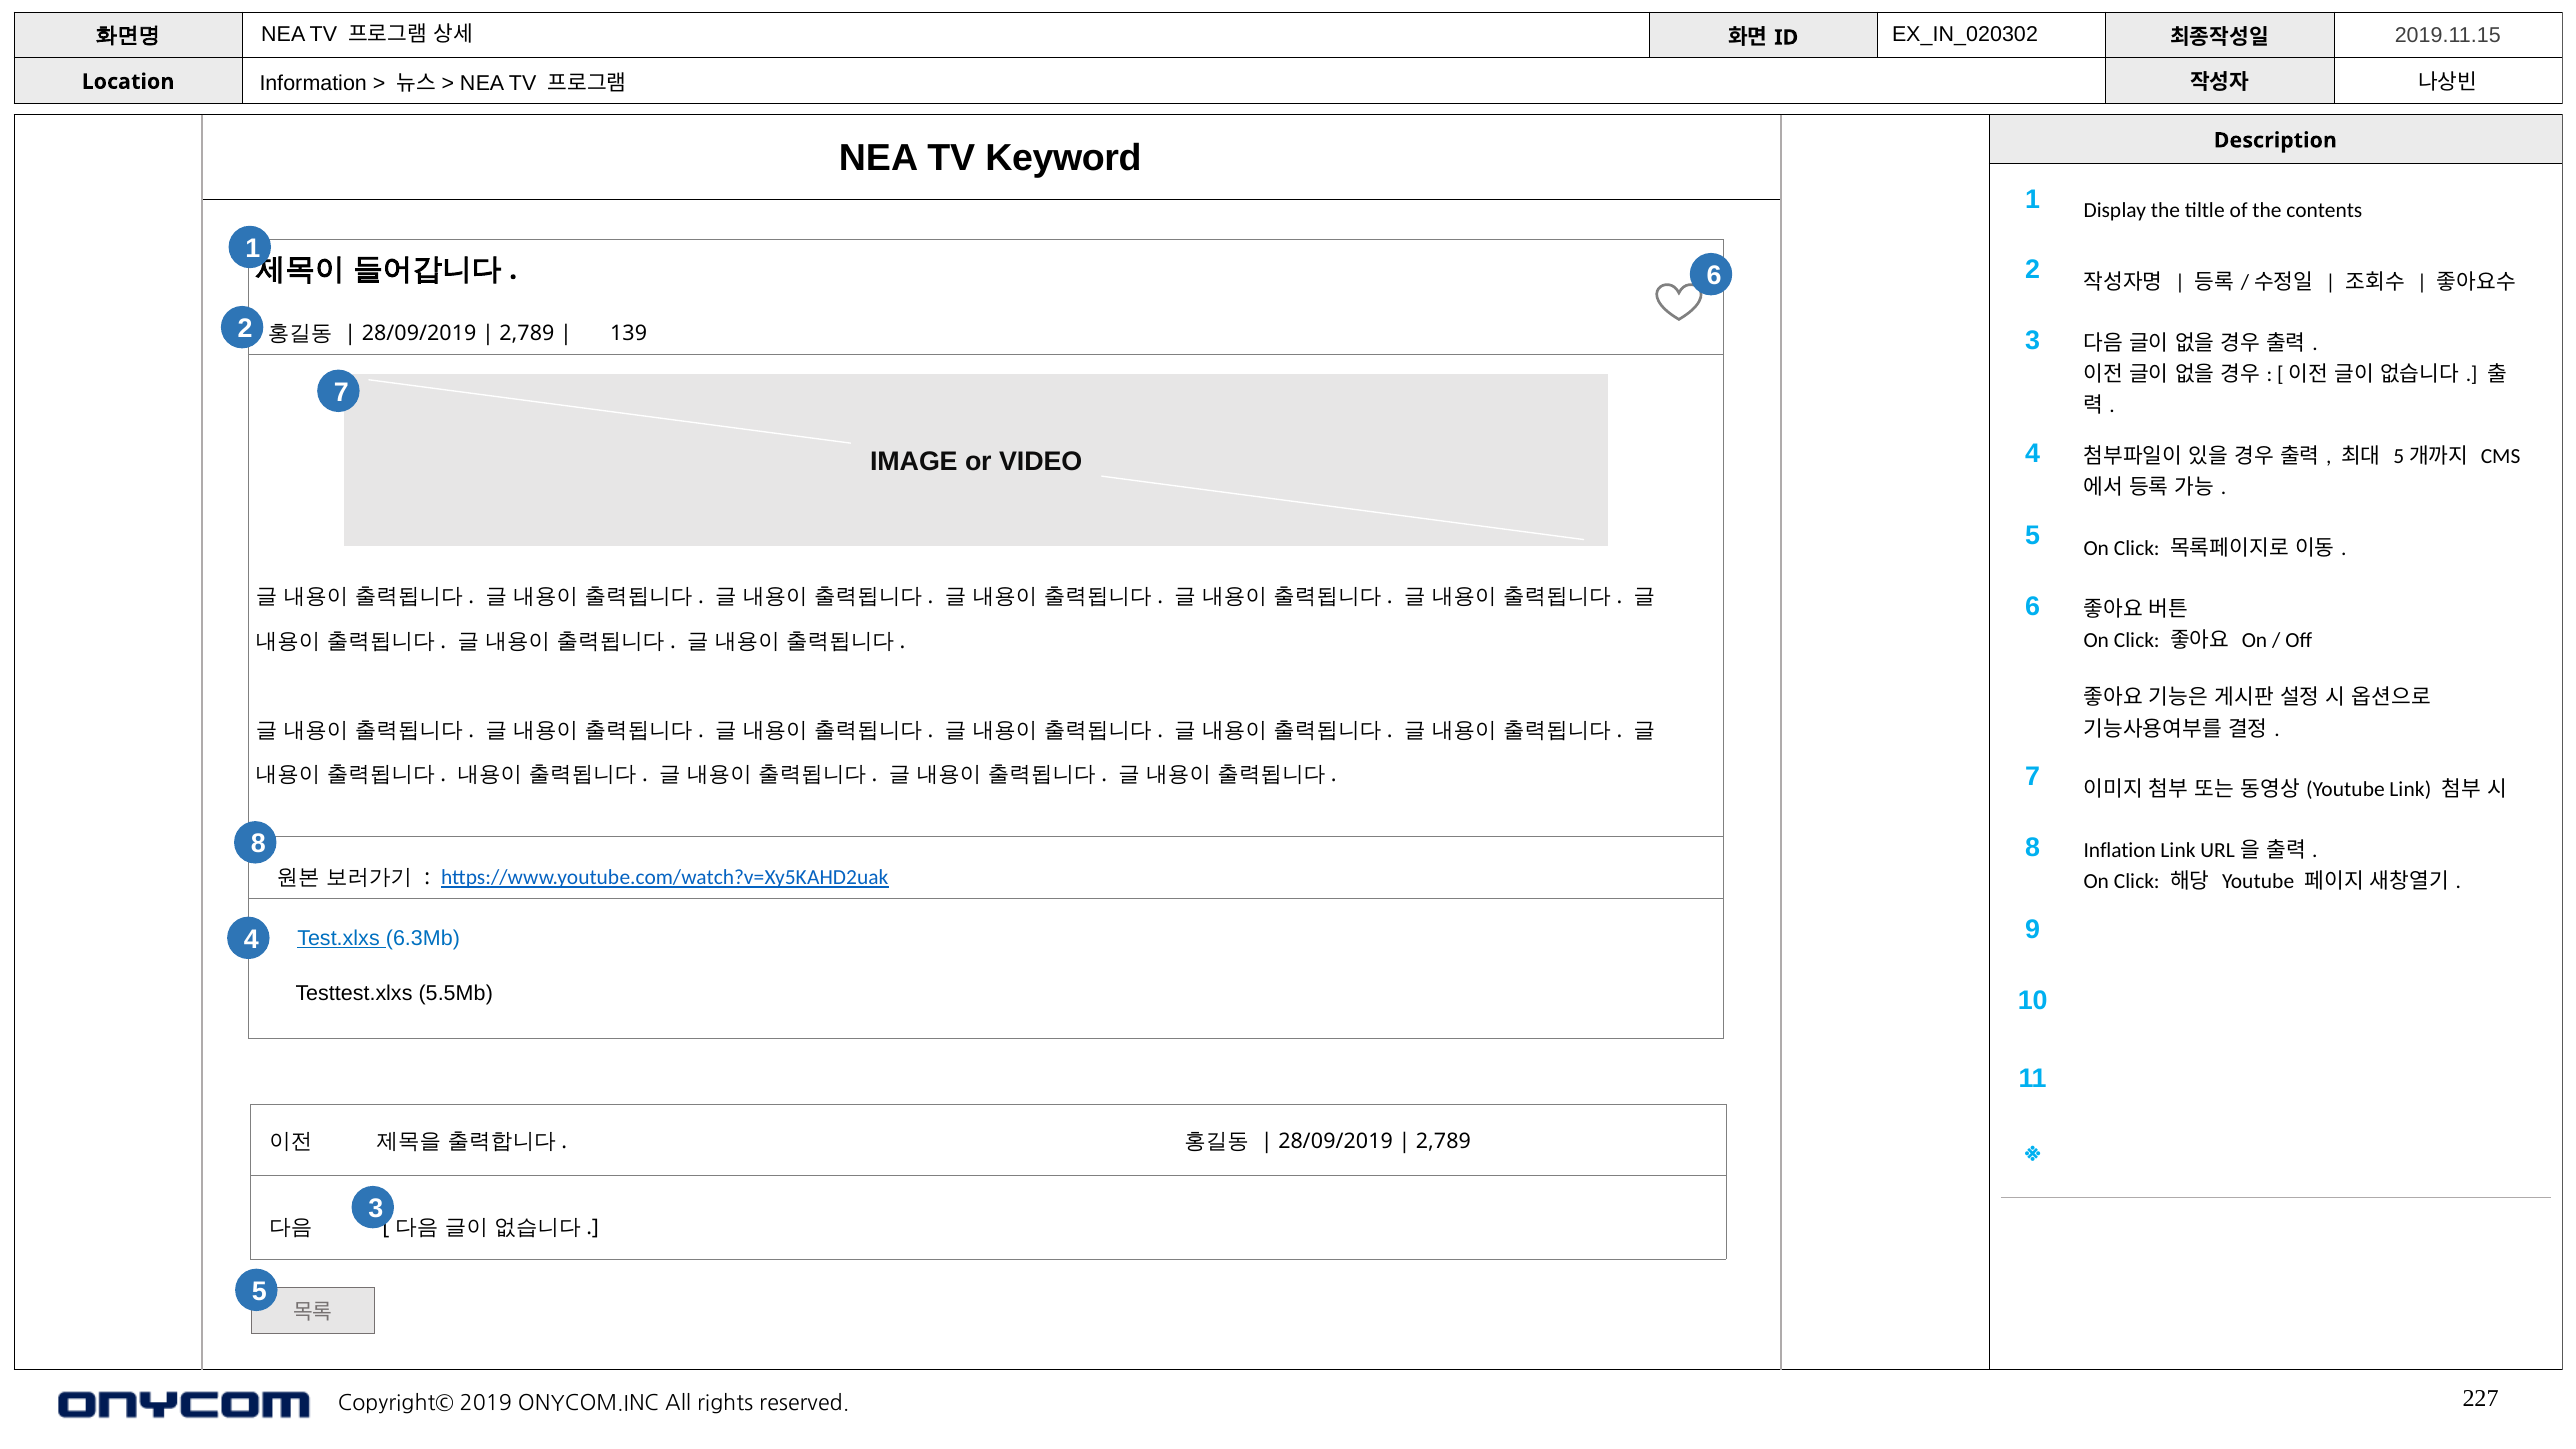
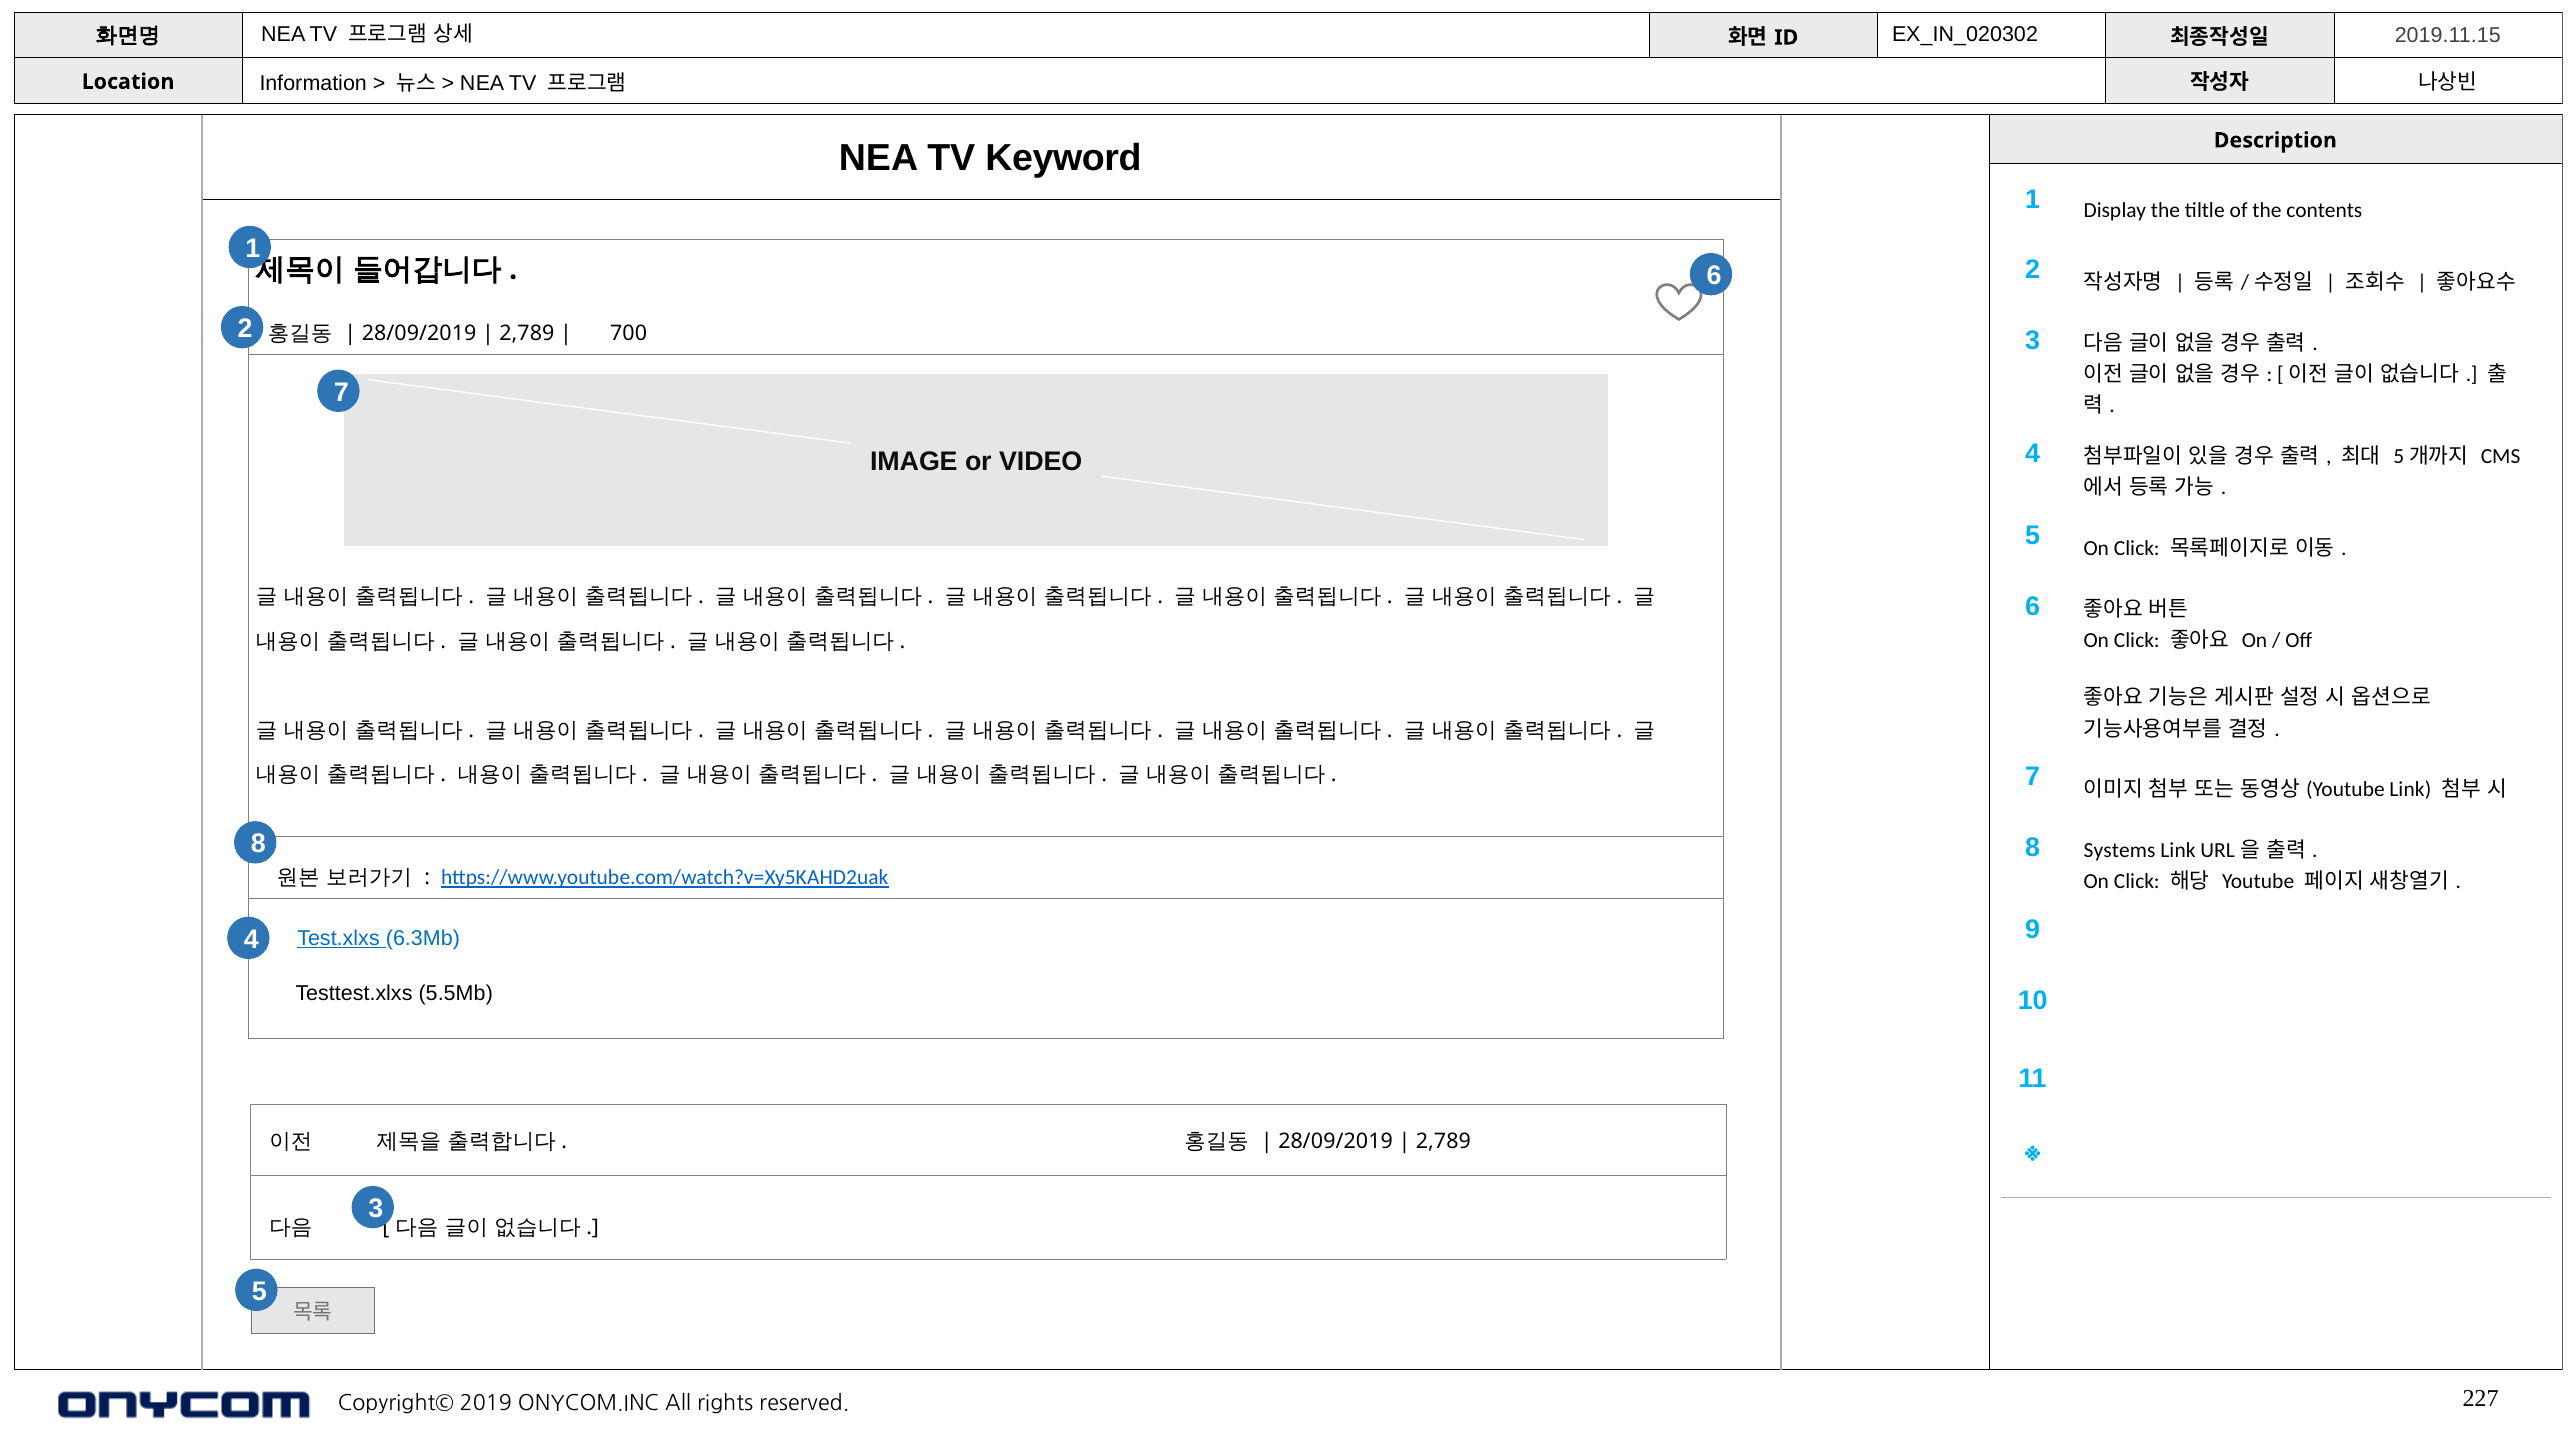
139: 139 -> 700
Inflation: Inflation -> Systems
